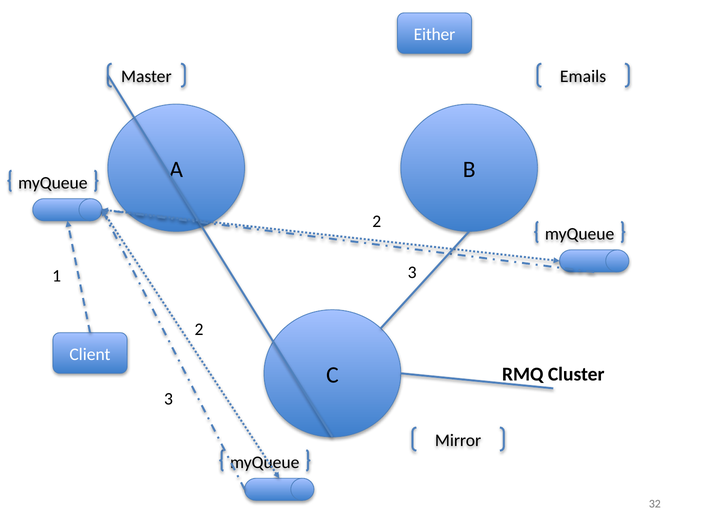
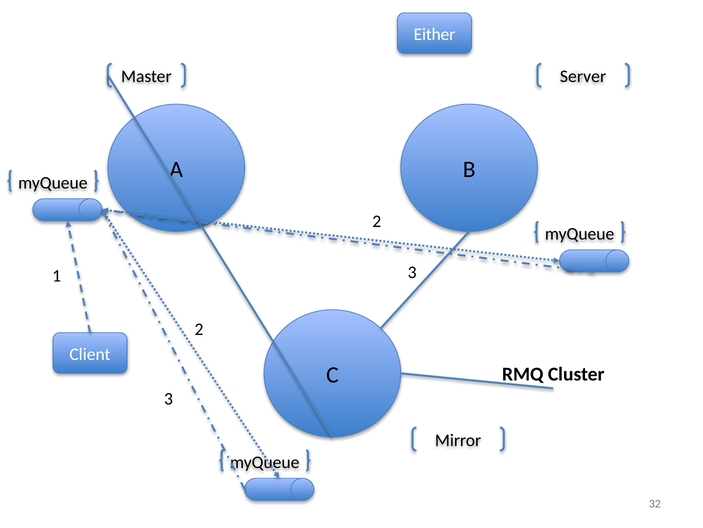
Emails: Emails -> Server
